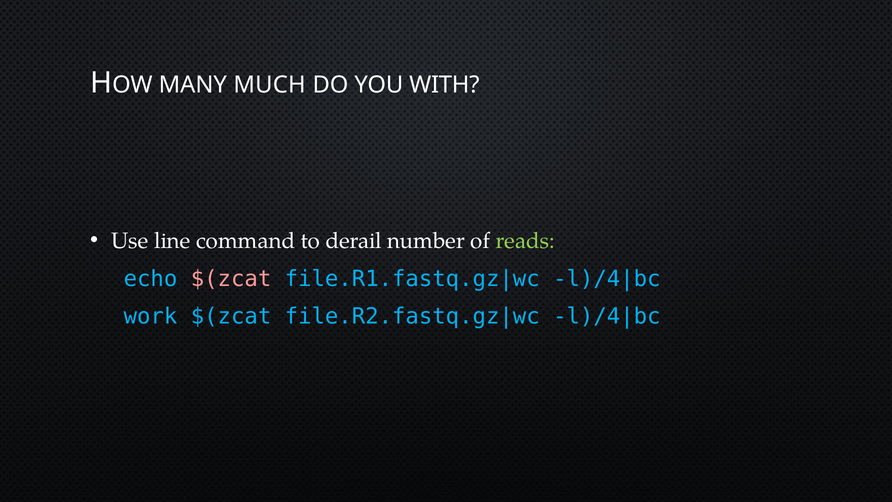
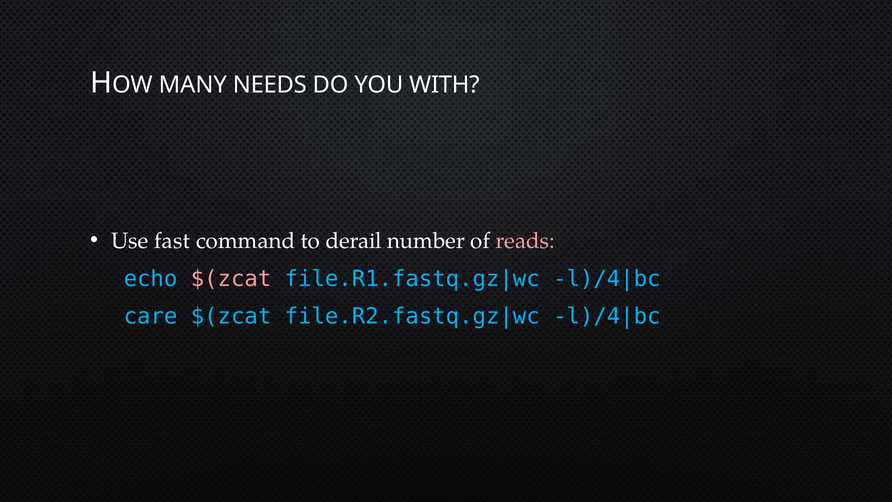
MUCH: MUCH -> NEEDS
line: line -> fast
reads colour: light green -> pink
work: work -> care
